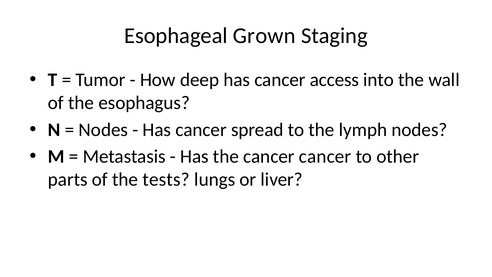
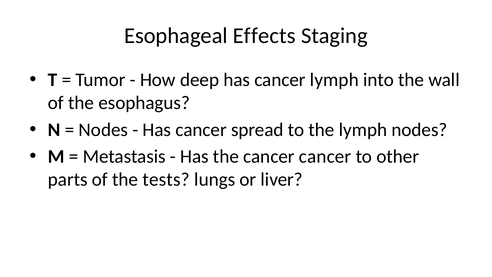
Grown: Grown -> Effects
cancer access: access -> lymph
